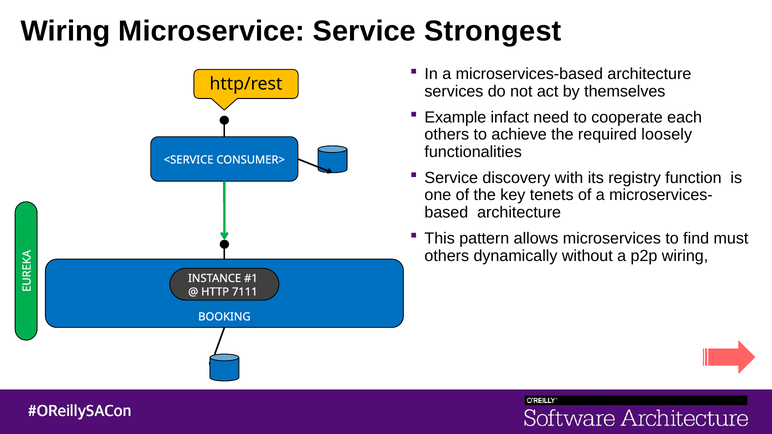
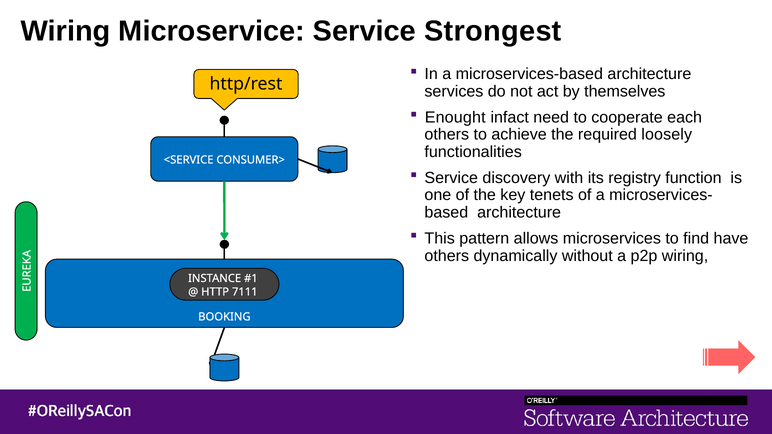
Example: Example -> Enought
must: must -> have
